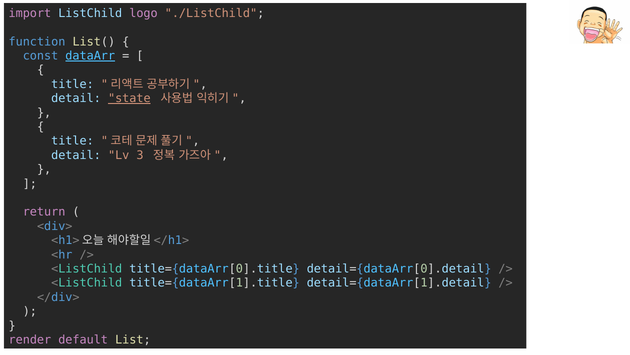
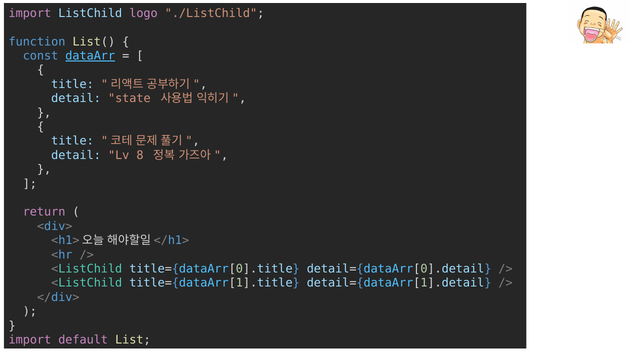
state underline: present -> none
3: 3 -> 8
render at (30, 339): render -> import
